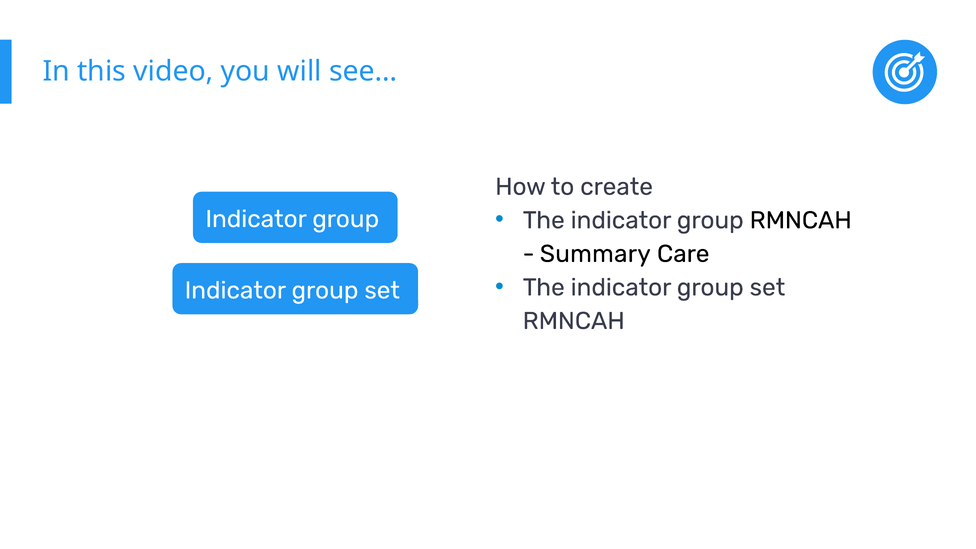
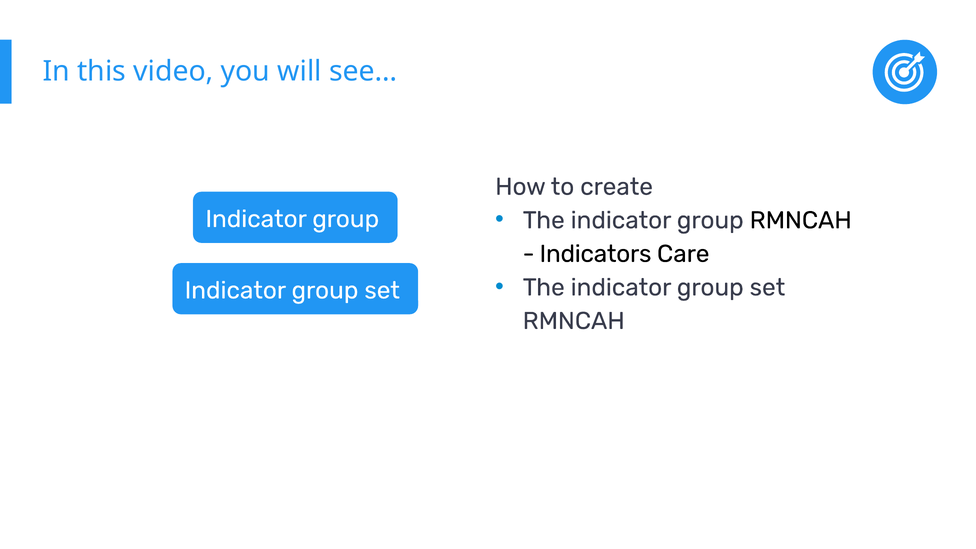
Summary: Summary -> Indicators
